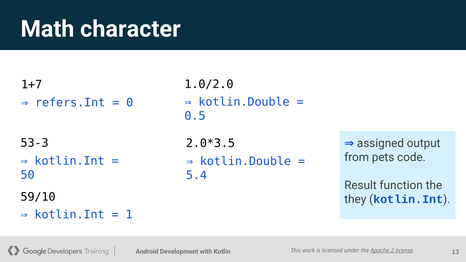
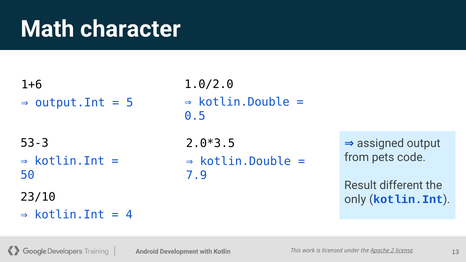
1+7: 1+7 -> 1+6
refers.Int: refers.Int -> output.Int
0: 0 -> 5
5.4: 5.4 -> 7.9
function: function -> different
59/10: 59/10 -> 23/10
they: they -> only
1: 1 -> 4
